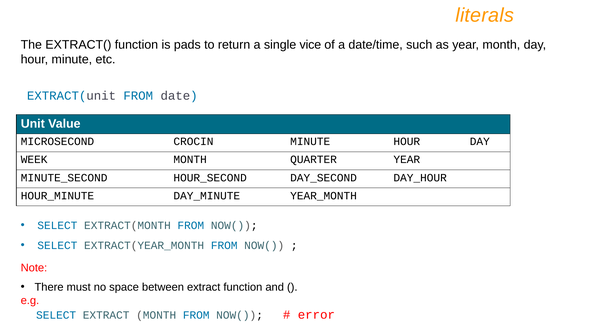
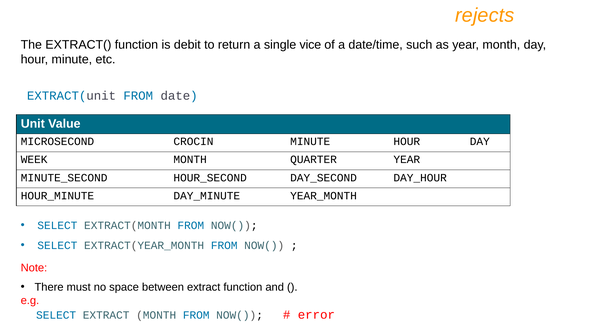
literals: literals -> rejects
pads: pads -> debit
